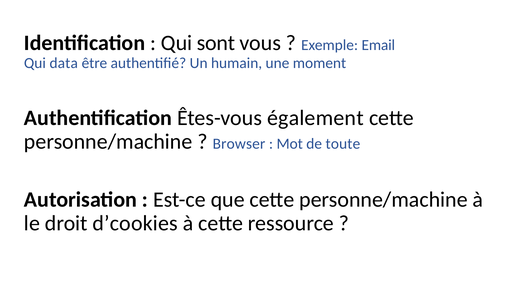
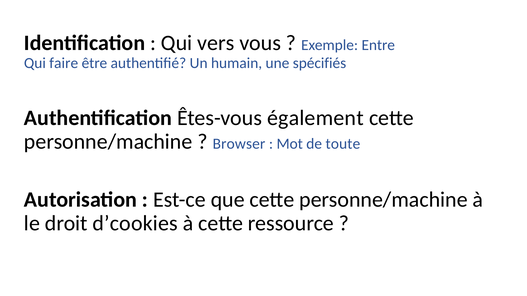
sont: sont -> vers
Email: Email -> Entre
data: data -> faire
moment: moment -> spécifiés
